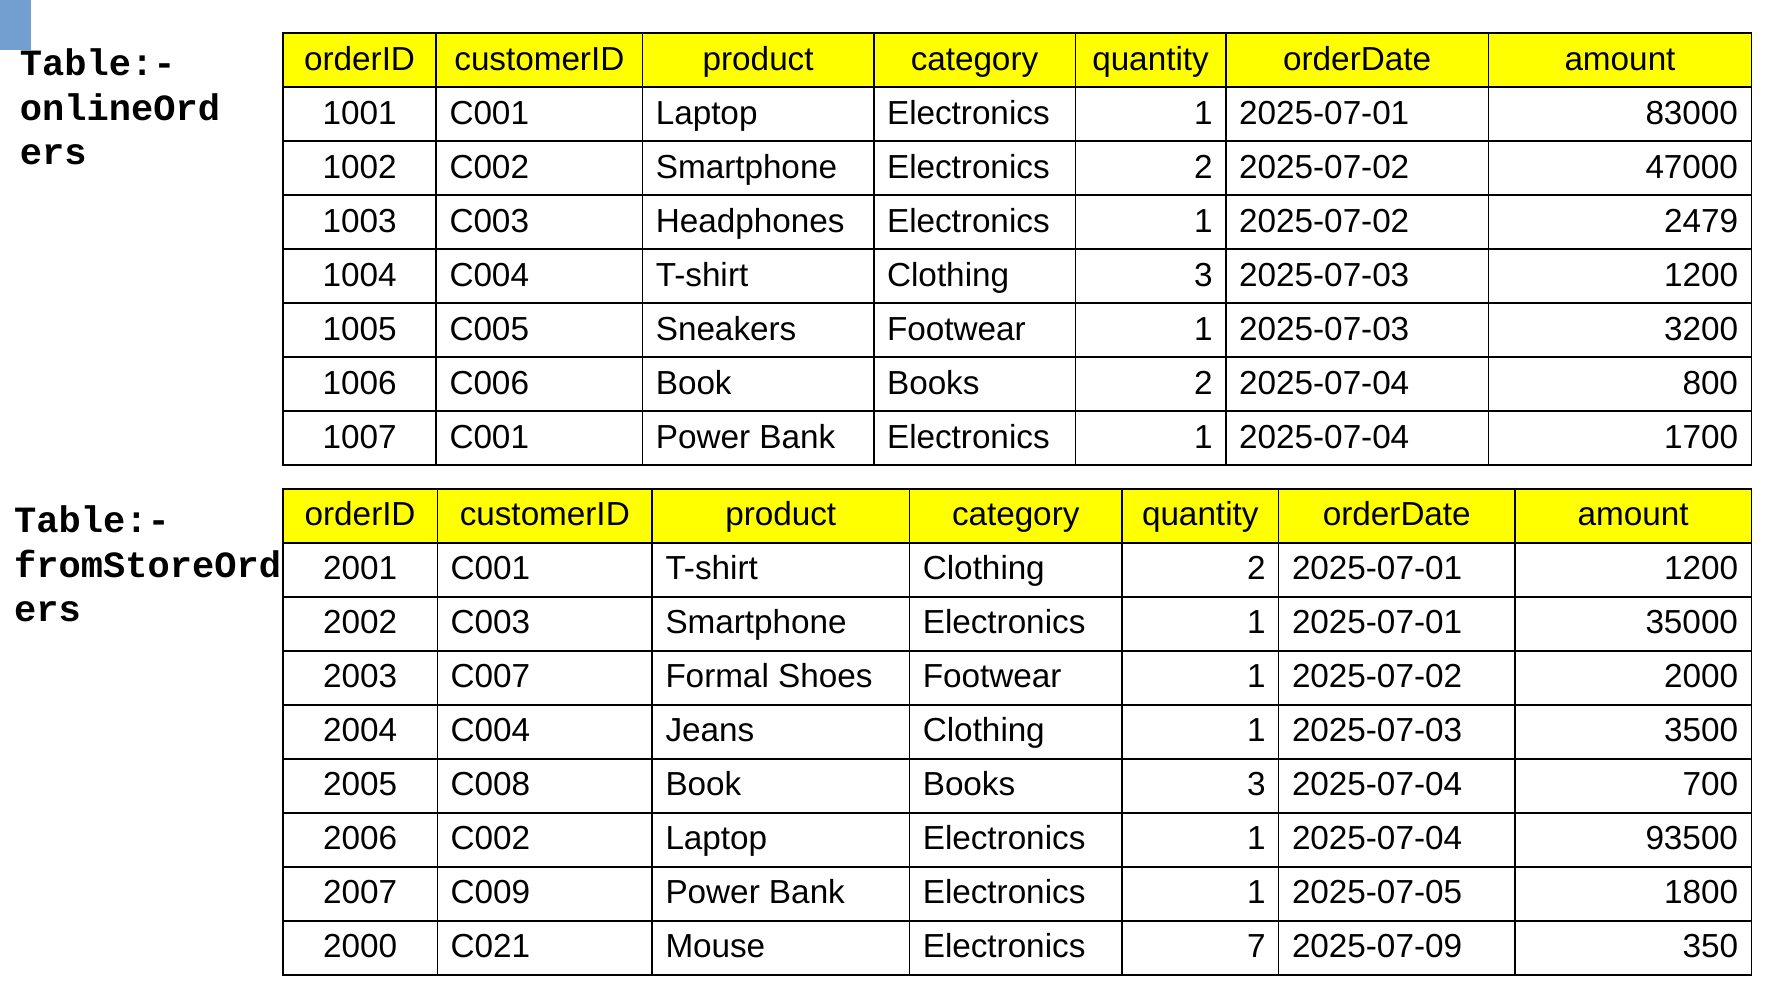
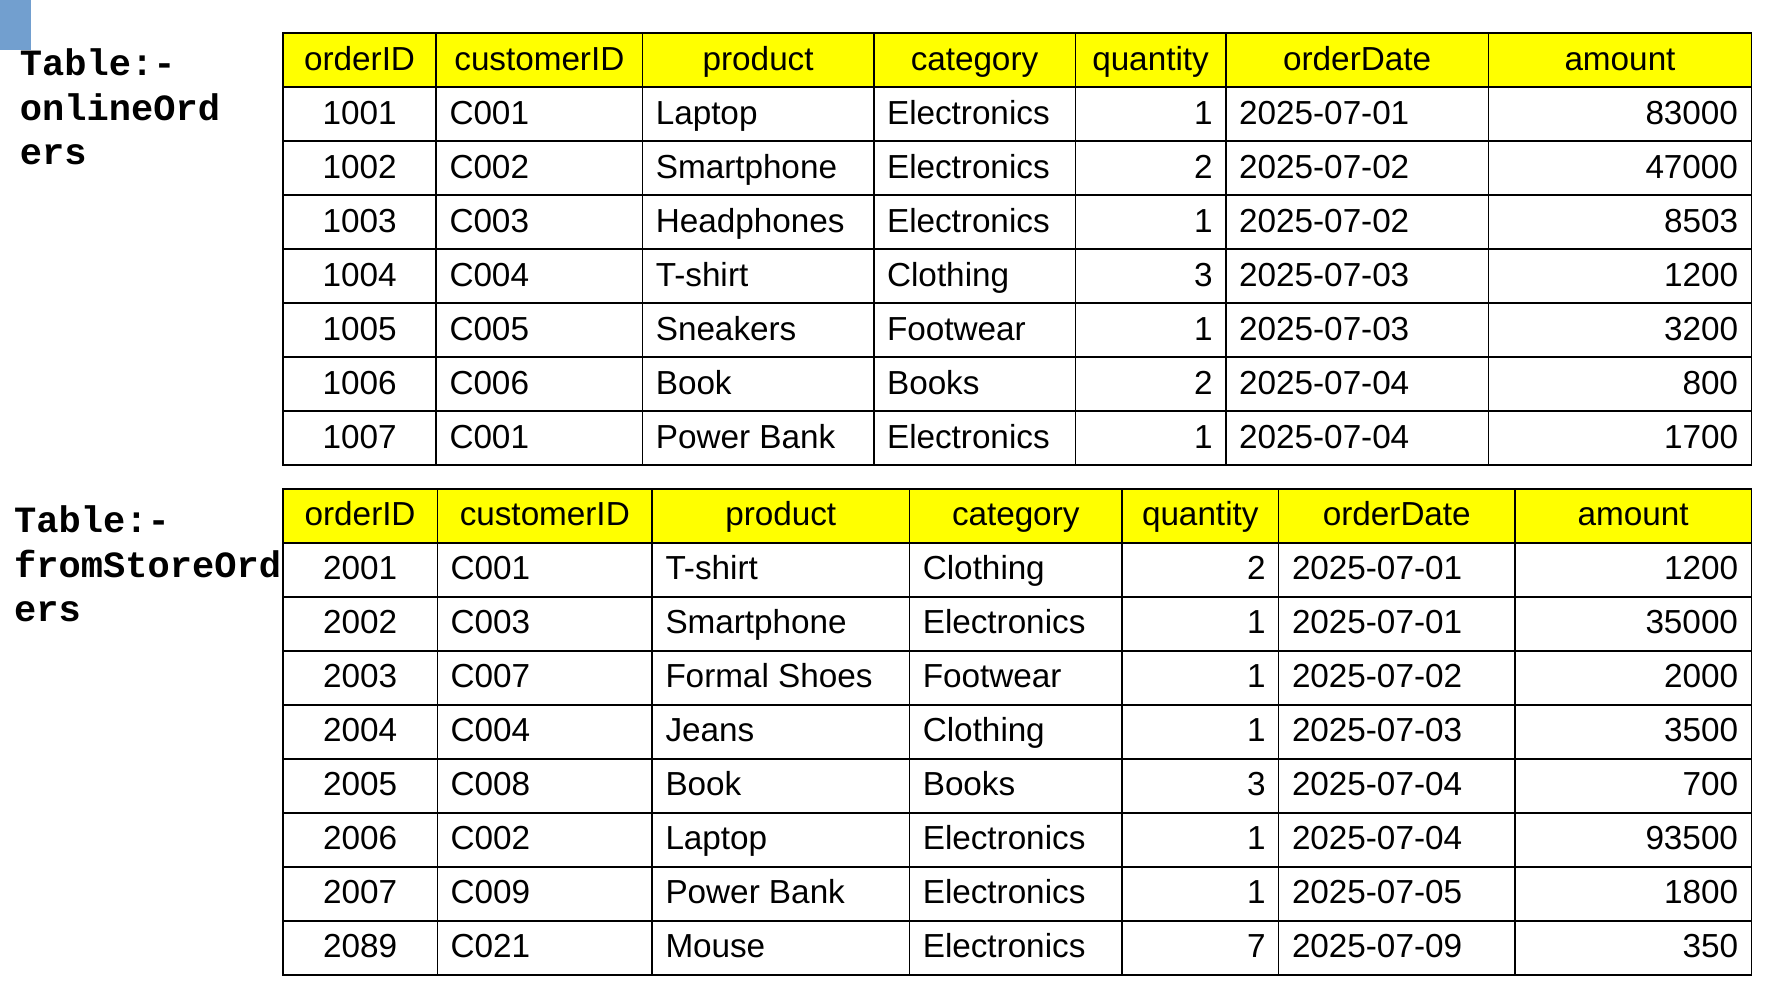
2479: 2479 -> 8503
2000 at (360, 947): 2000 -> 2089
